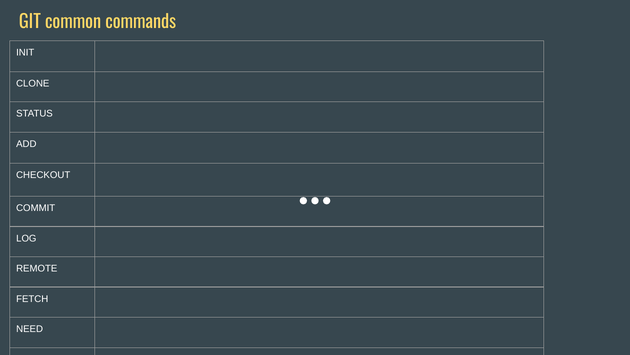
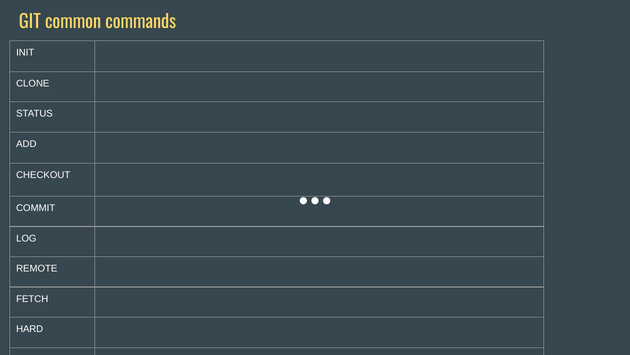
NEED: NEED -> HARD
